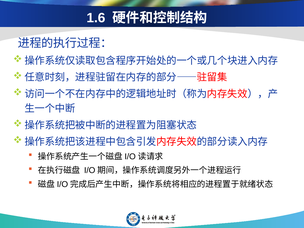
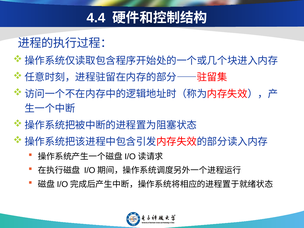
1.6: 1.6 -> 4.4
